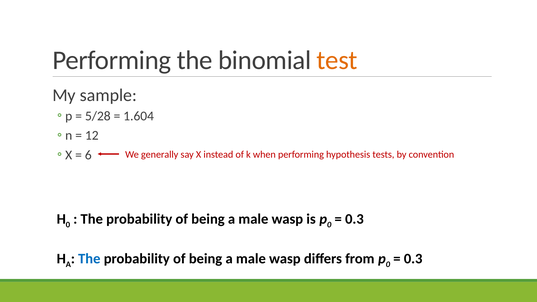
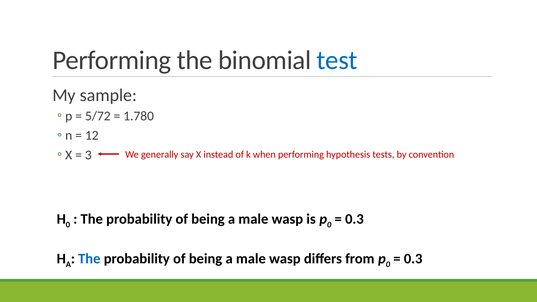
test colour: orange -> blue
5/28: 5/28 -> 5/72
1.604: 1.604 -> 1.780
6: 6 -> 3
